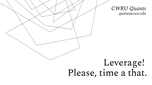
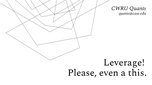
time: time -> even
that: that -> this
